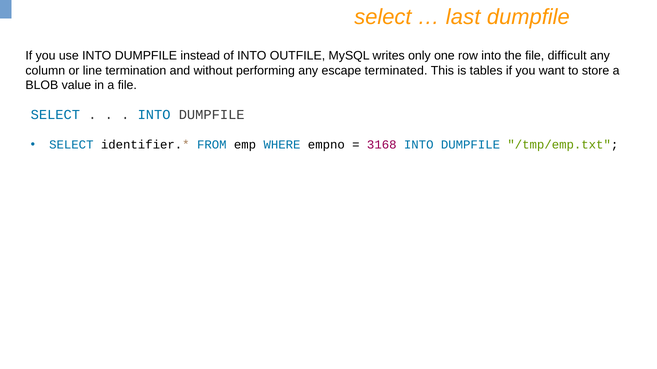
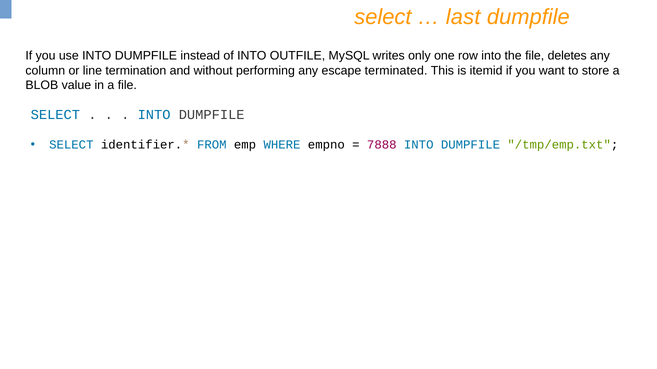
difficult: difficult -> deletes
tables: tables -> itemid
3168: 3168 -> 7888
